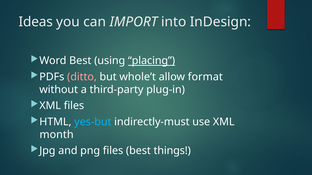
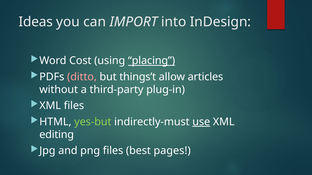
Word Best: Best -> Cost
whole’t: whole’t -> things’t
format: format -> articles
yes-but colour: light blue -> light green
use underline: none -> present
month: month -> editing
things: things -> pages
